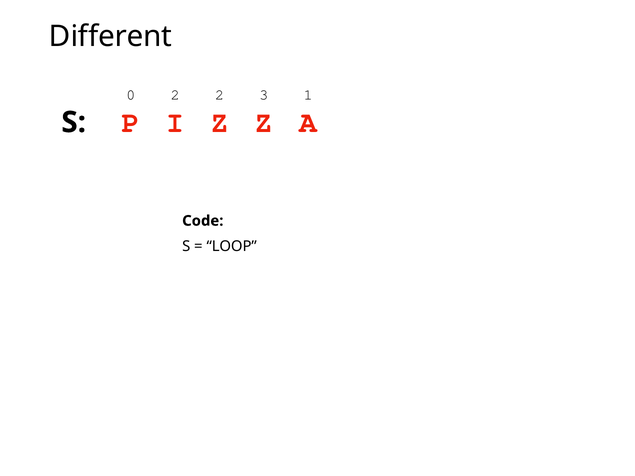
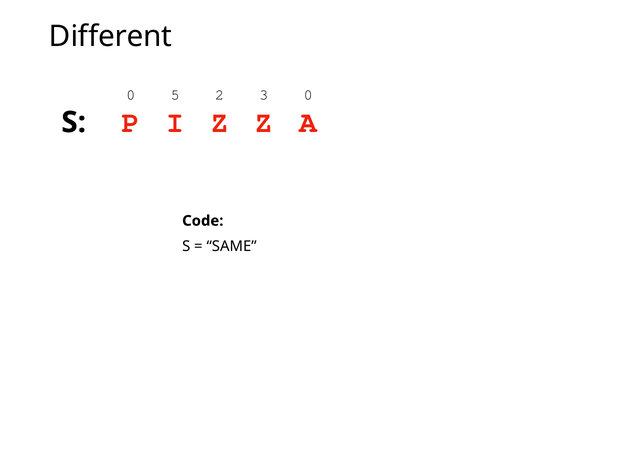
0 2: 2 -> 5
3 1: 1 -> 0
LOOP: LOOP -> SAME
